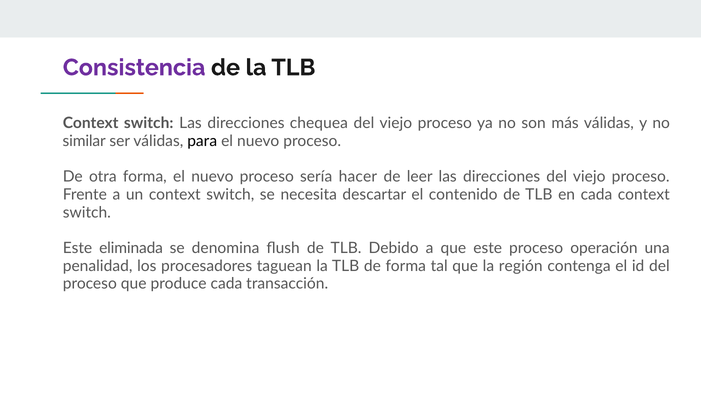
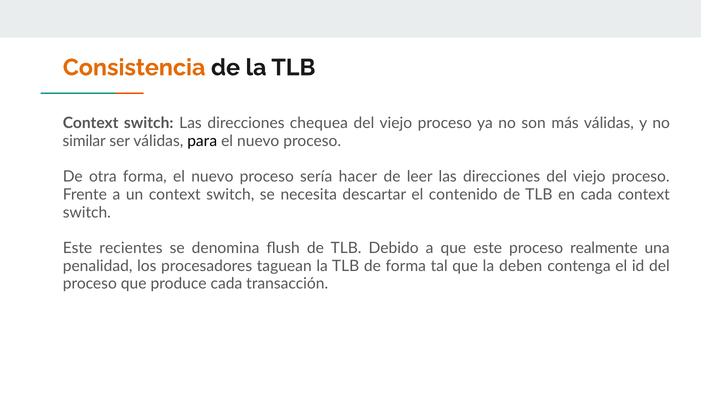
Consistencia colour: purple -> orange
eliminada: eliminada -> recientes
operación: operación -> realmente
región: región -> deben
